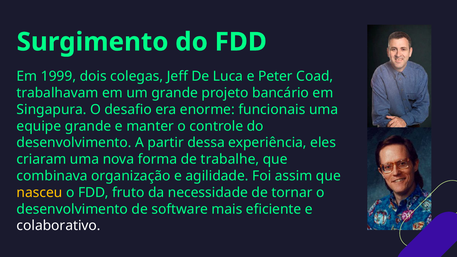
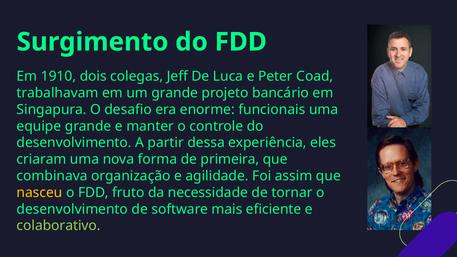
1999: 1999 -> 1910
trabalhe: trabalhe -> primeira
colaborativo colour: white -> light green
